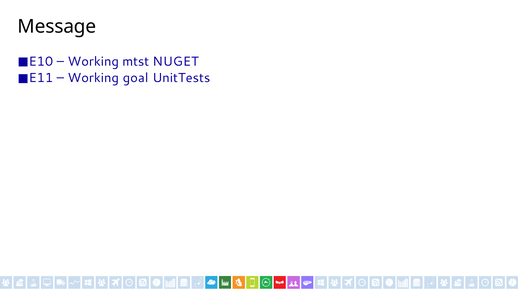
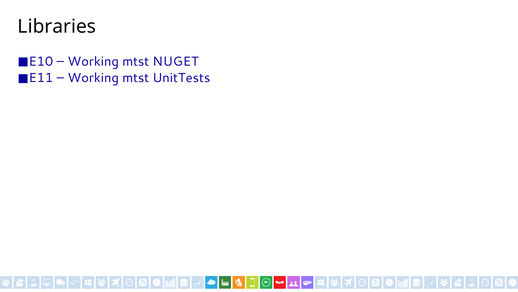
Message: Message -> Libraries
goal at (136, 78): goal -> mtst
